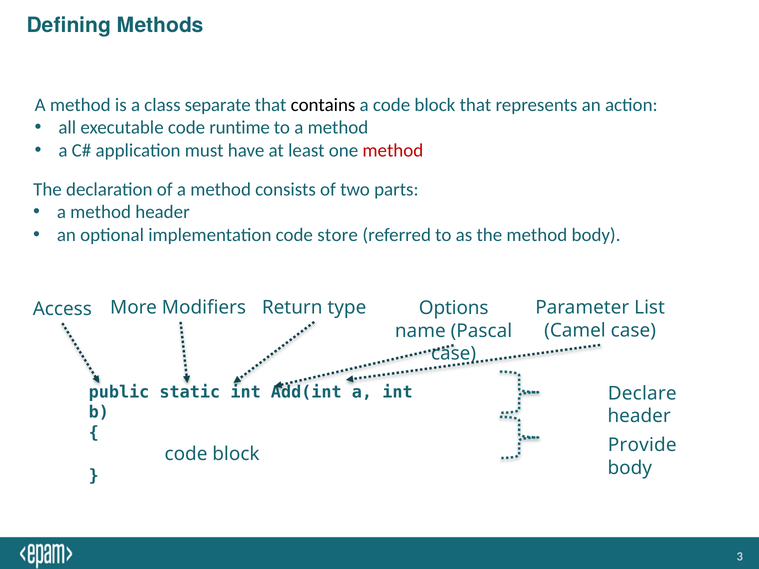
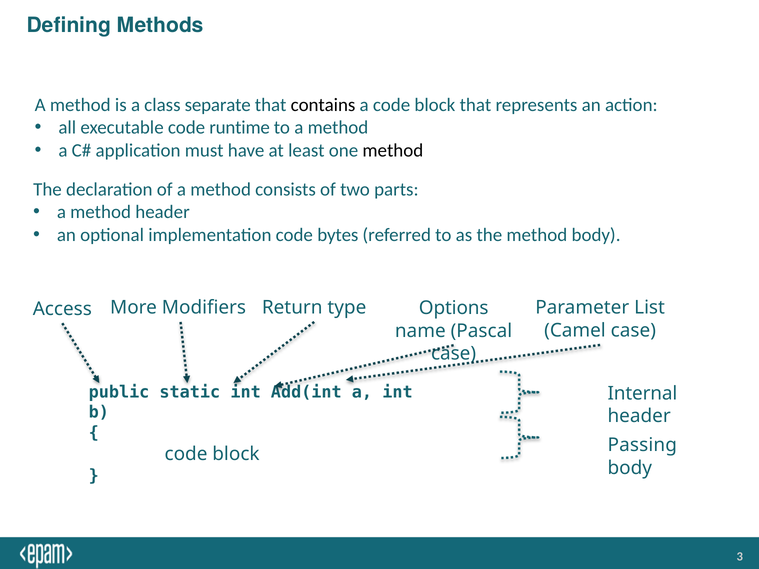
method at (393, 150) colour: red -> black
store: store -> bytes
Declare: Declare -> Internal
Provide: Provide -> Passing
